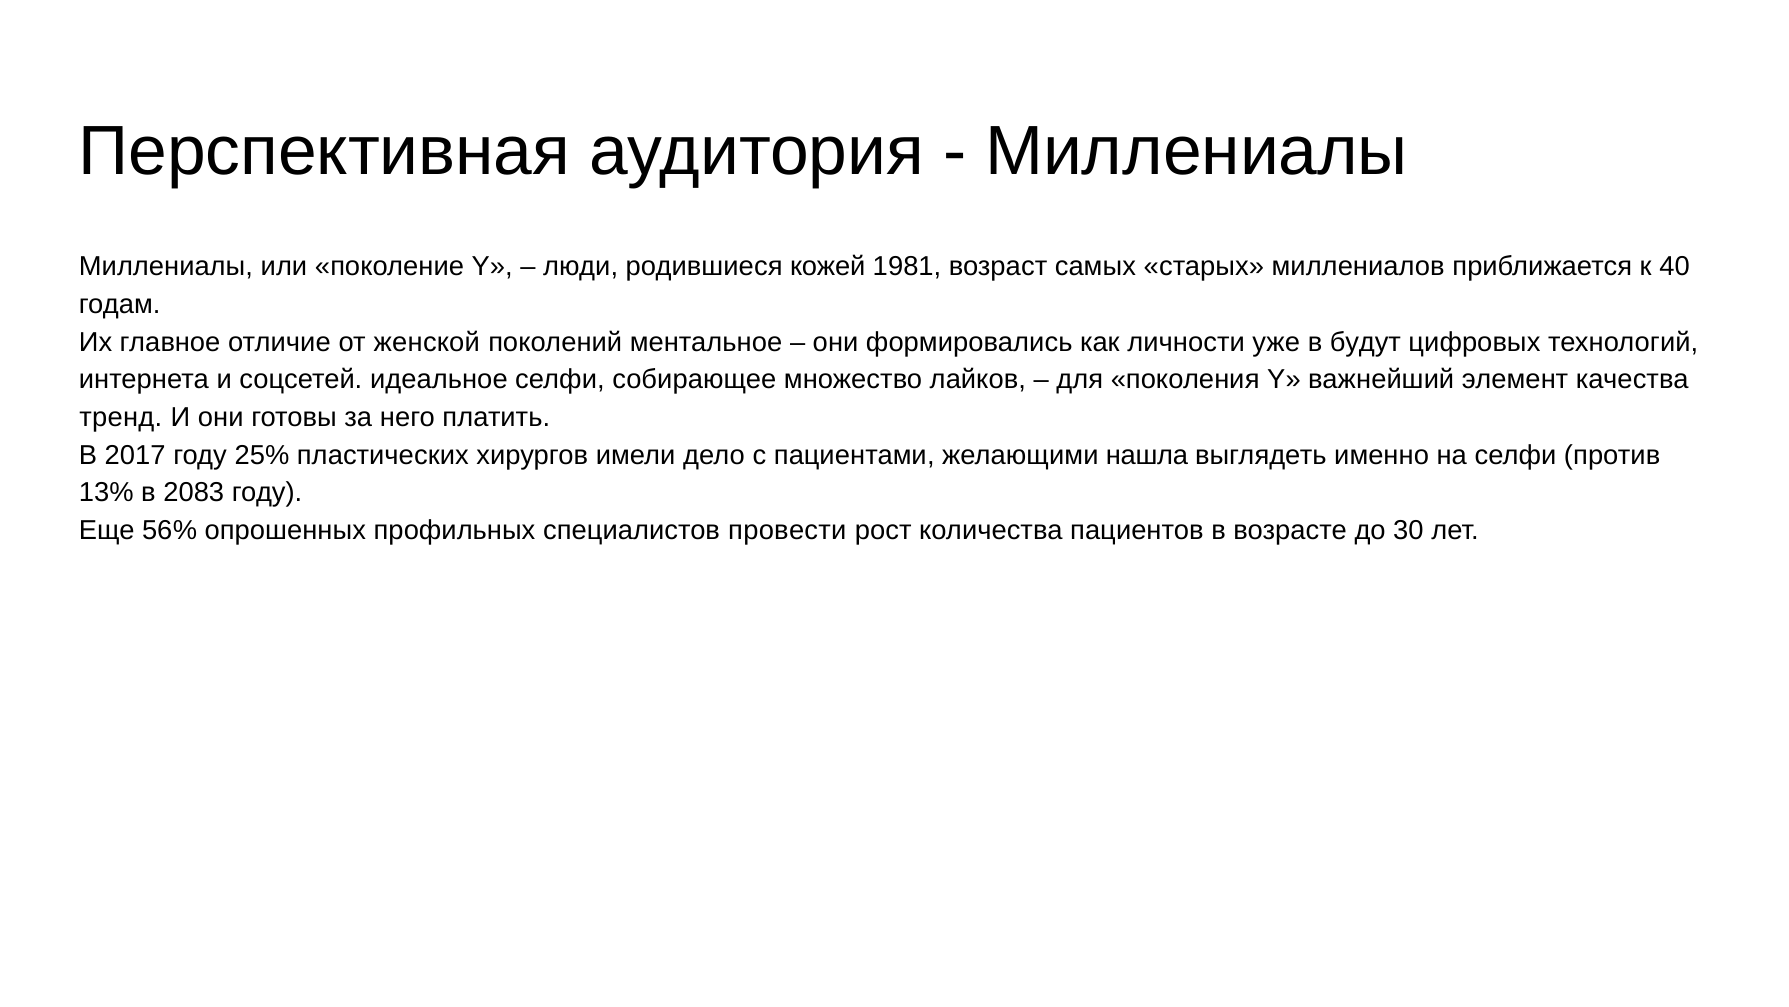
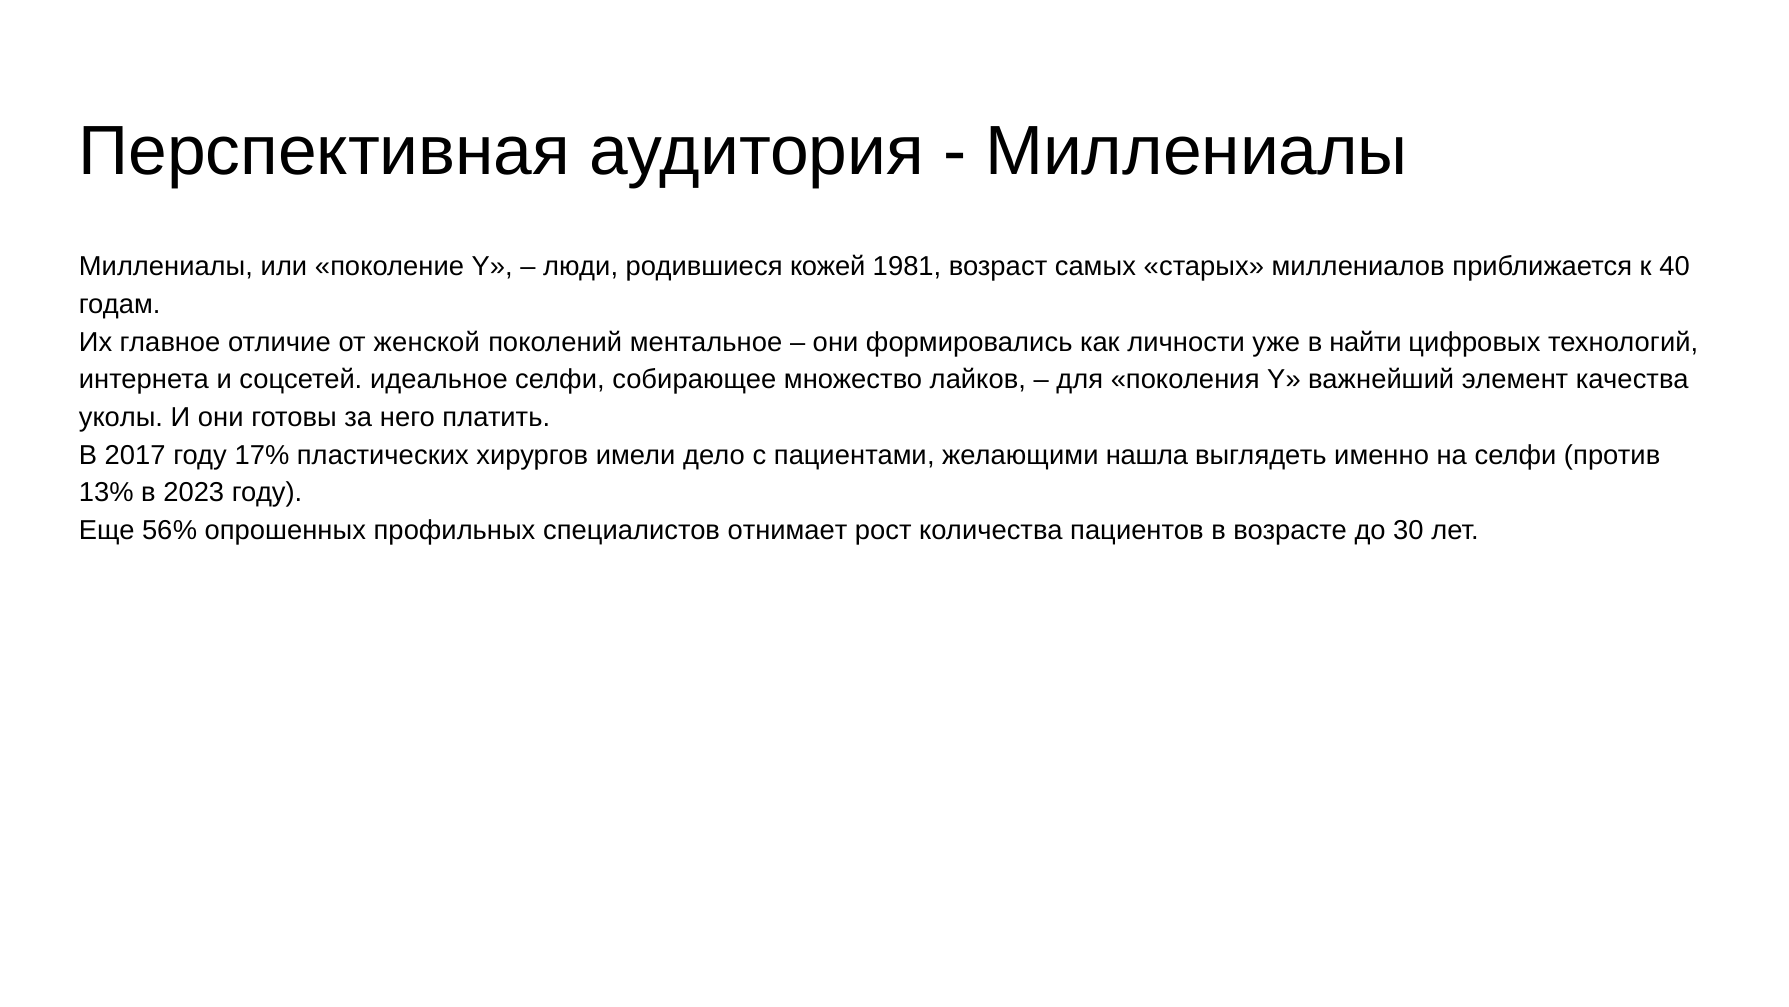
будут: будут -> найти
тренд: тренд -> уколы
25%: 25% -> 17%
2083: 2083 -> 2023
провести: провести -> отнимает
